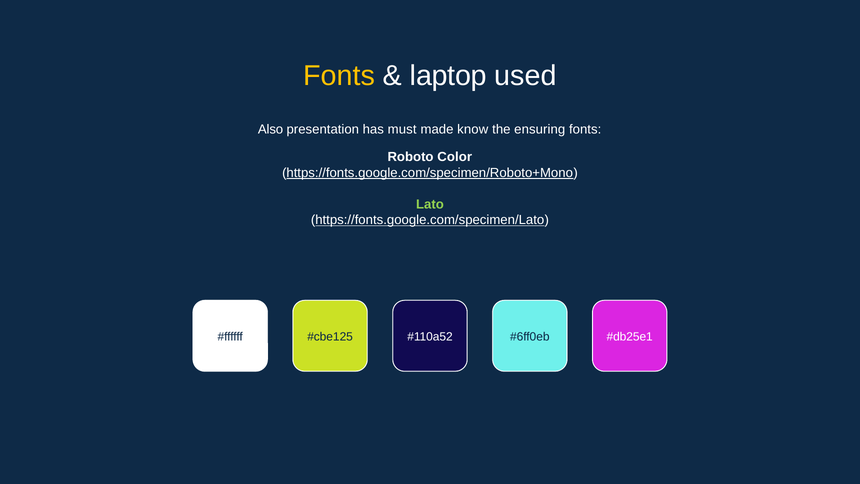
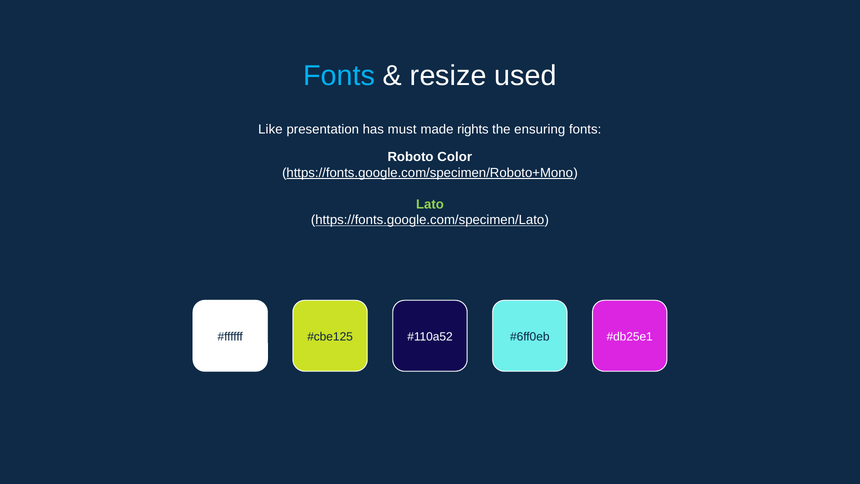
Fonts at (339, 76) colour: yellow -> light blue
laptop: laptop -> resize
Also: Also -> Like
know: know -> rights
